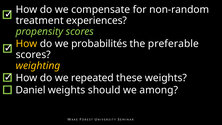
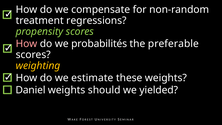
experiences: experiences -> regressions
How at (26, 44) colour: yellow -> pink
repeated: repeated -> estimate
among: among -> yielded
